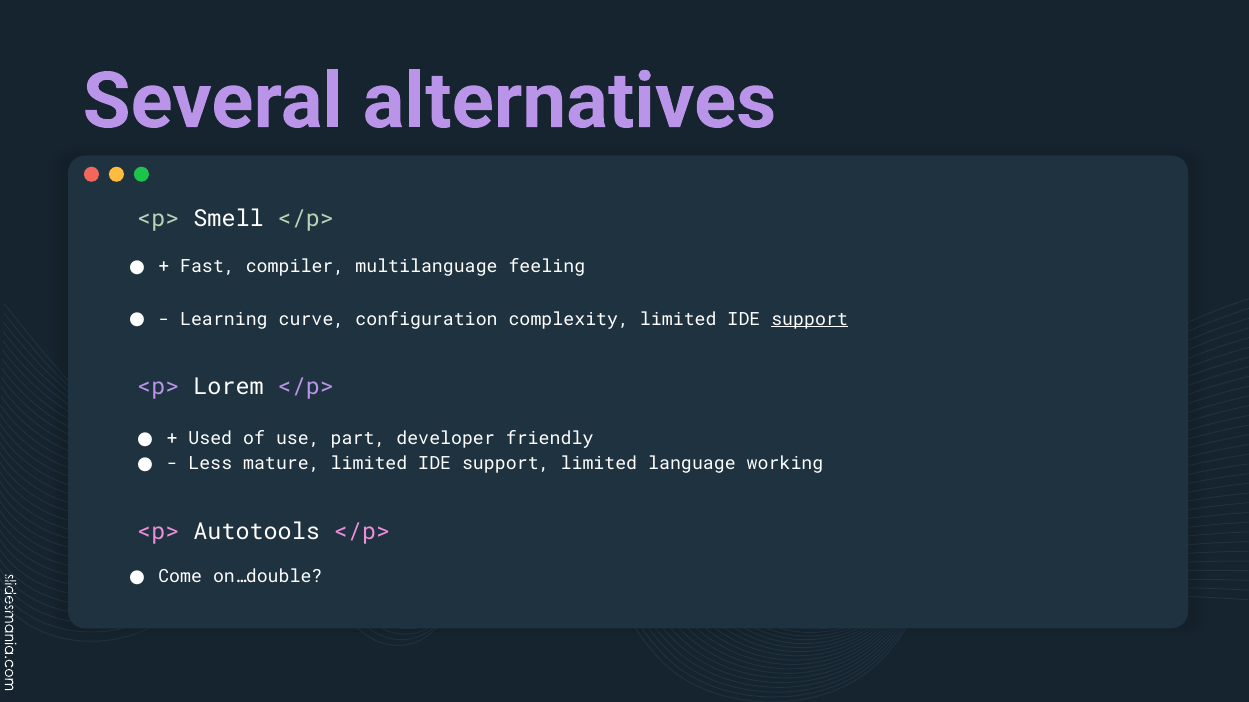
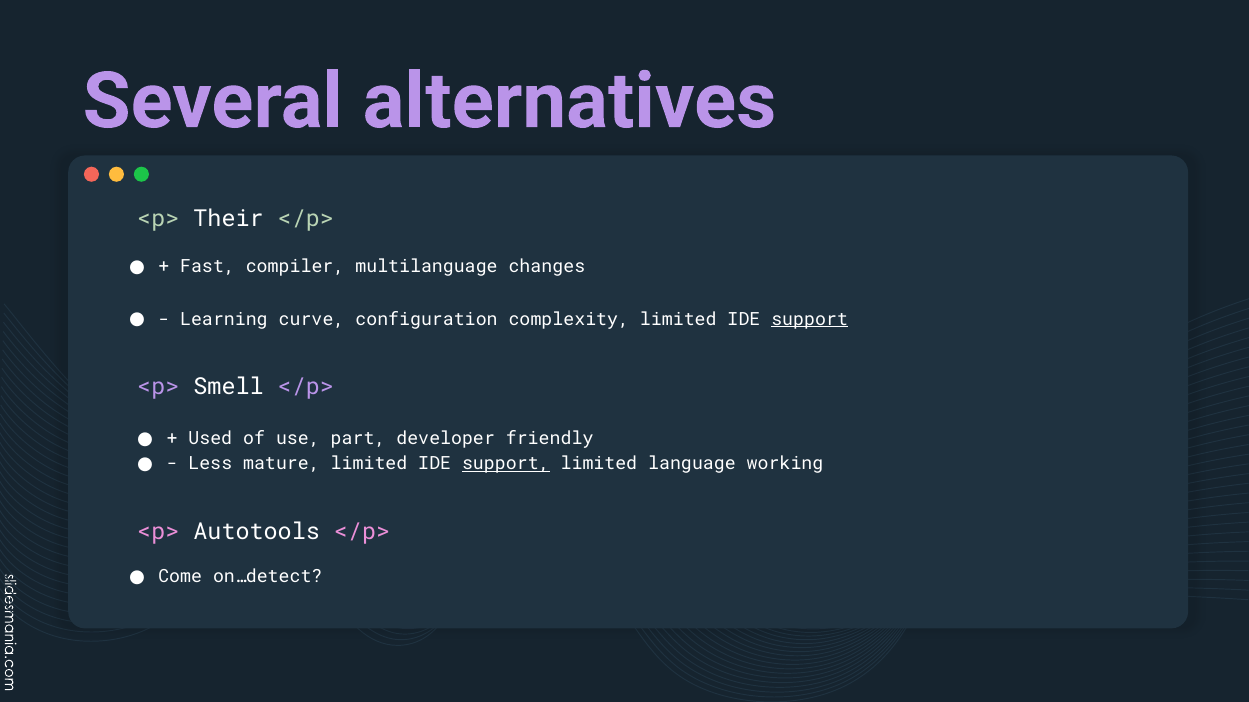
Smell: Smell -> Their
feeling: feeling -> changes
Lorem: Lorem -> Smell
support at (506, 464) underline: none -> present
on…double: on…double -> on…detect
